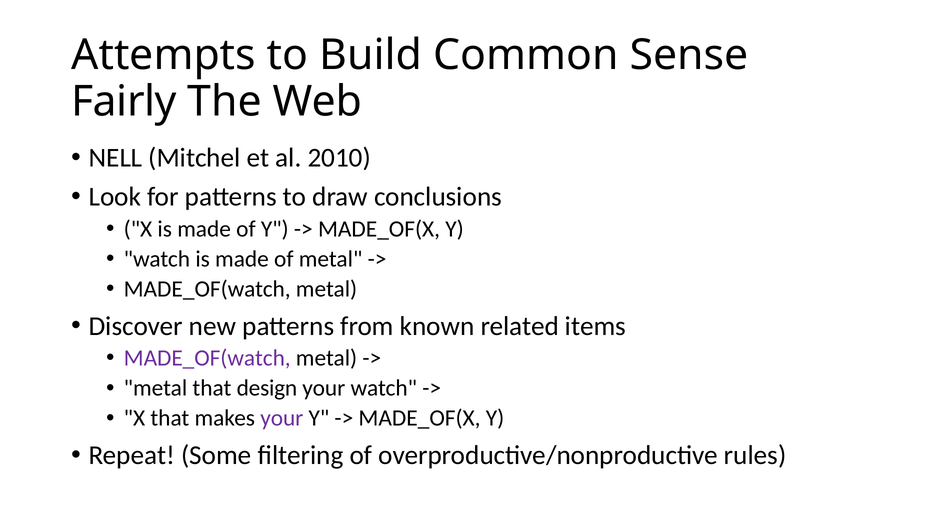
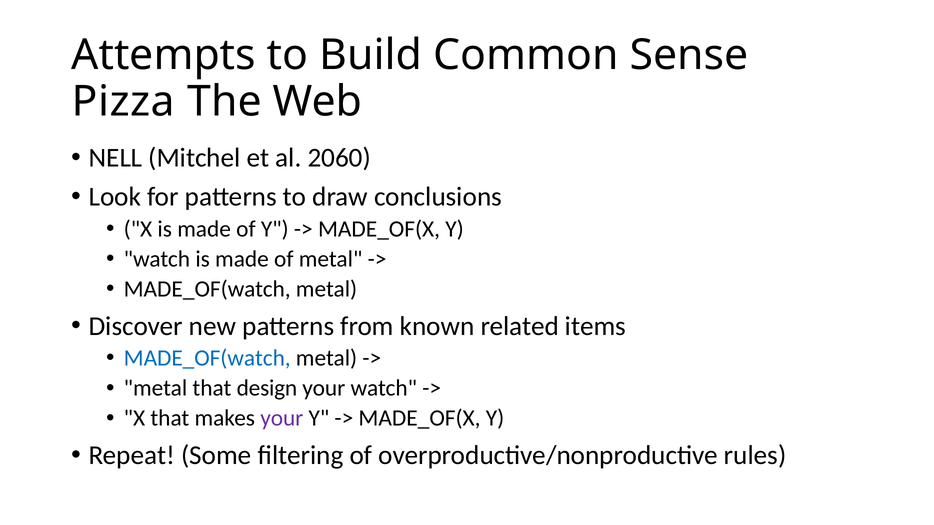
Fairly: Fairly -> Pizza
2010: 2010 -> 2060
MADE_OF(watch at (207, 358) colour: purple -> blue
